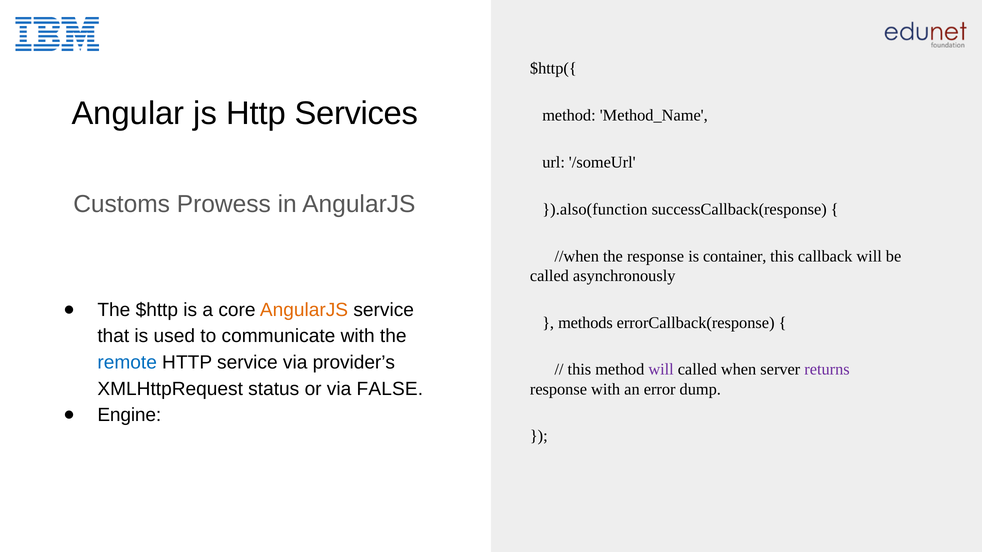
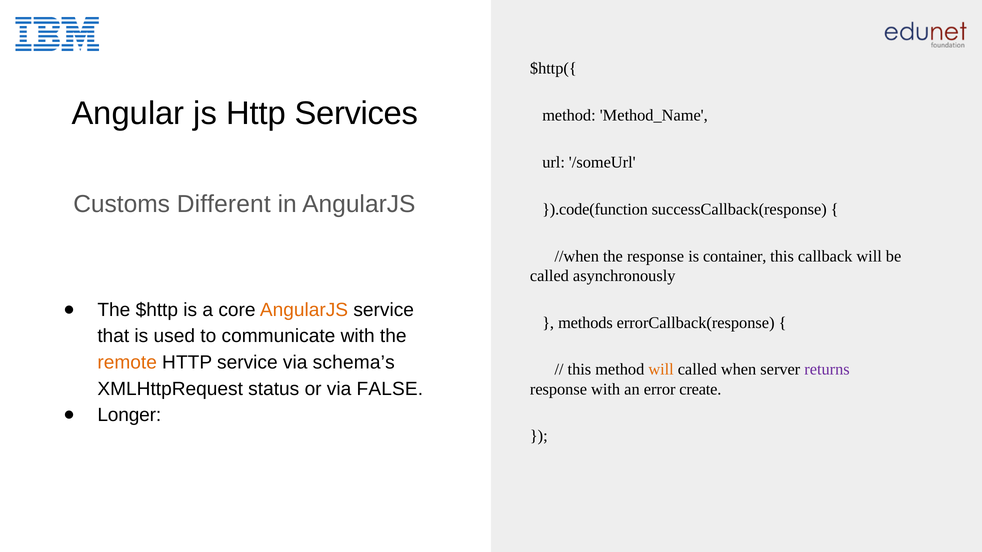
Prowess: Prowess -> Different
}).also(function: }).also(function -> }).code(function
remote colour: blue -> orange
provider’s: provider’s -> schema’s
will at (661, 370) colour: purple -> orange
dump: dump -> create
Engine: Engine -> Longer
